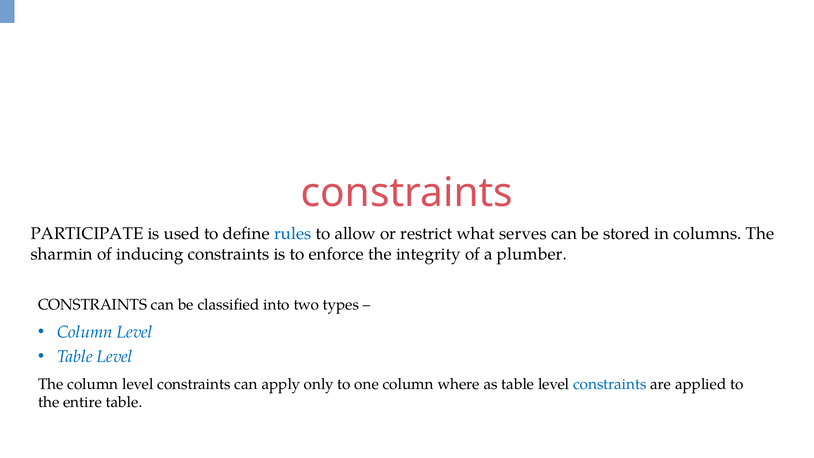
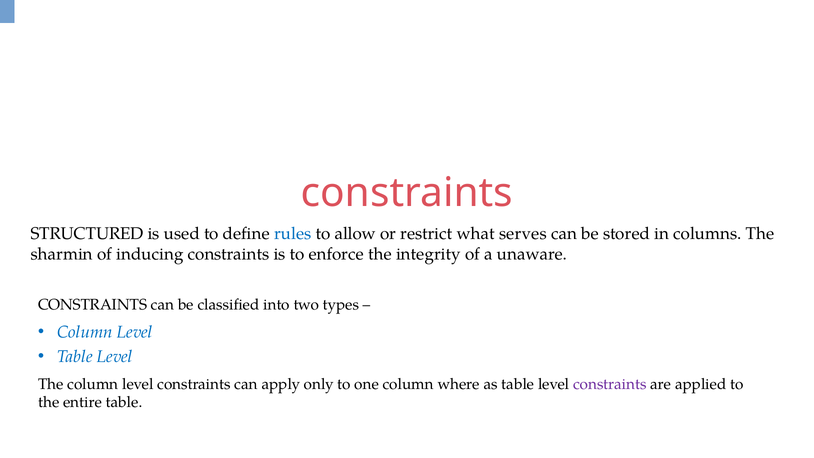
PARTICIPATE: PARTICIPATE -> STRUCTURED
plumber: plumber -> unaware
constraints at (610, 384) colour: blue -> purple
